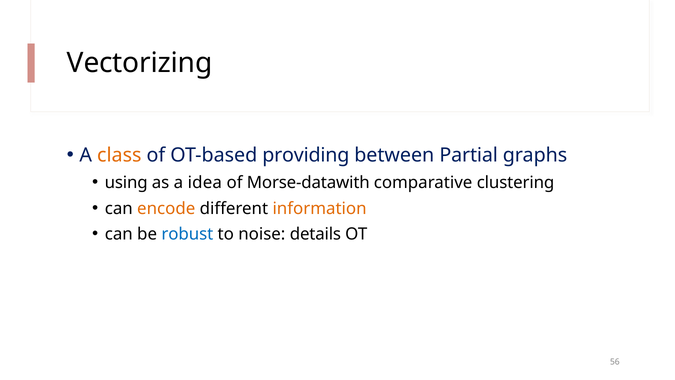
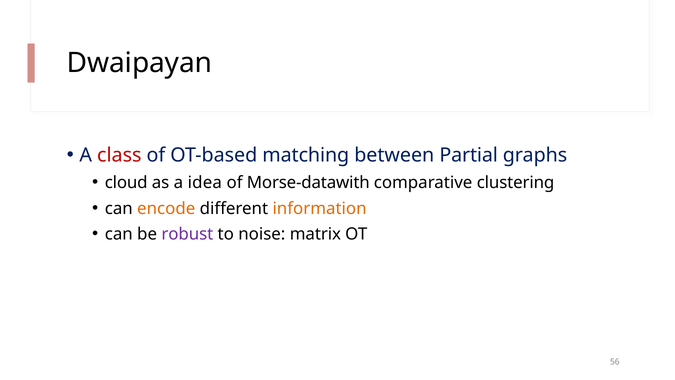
Vectorizing: Vectorizing -> Dwaipayan
class colour: orange -> red
providing: providing -> matching
using: using -> cloud
robust colour: blue -> purple
details: details -> matrix
